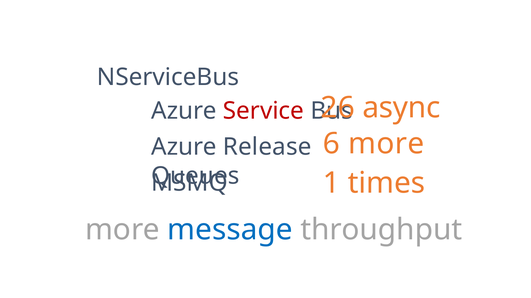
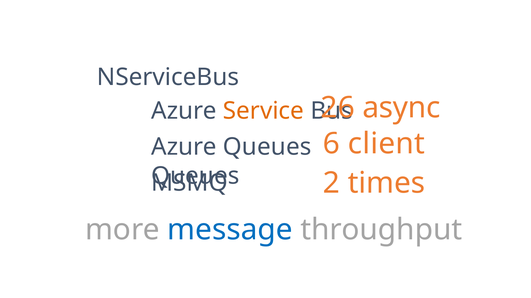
Service colour: red -> orange
6 more: more -> client
Azure Release: Release -> Queues
1: 1 -> 2
